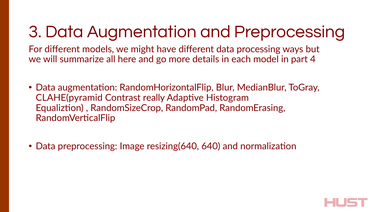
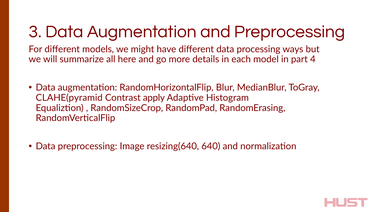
really: really -> apply
